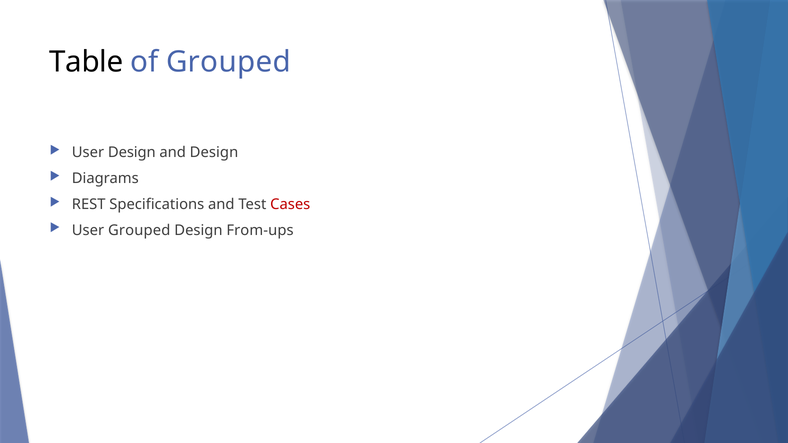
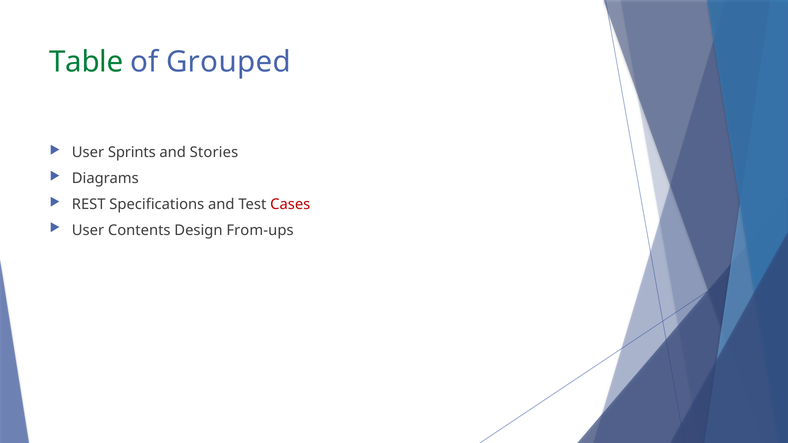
Table colour: black -> green
User Design: Design -> Sprints
and Design: Design -> Stories
User Grouped: Grouped -> Contents
